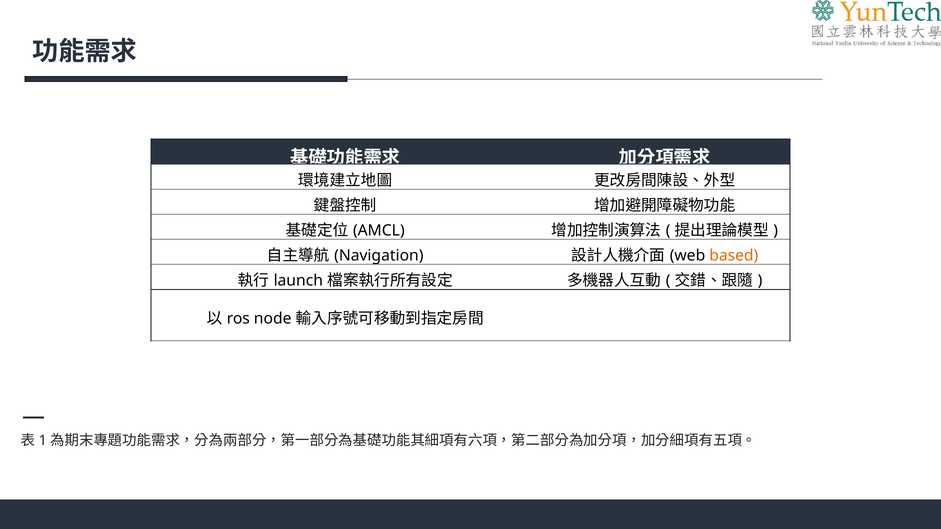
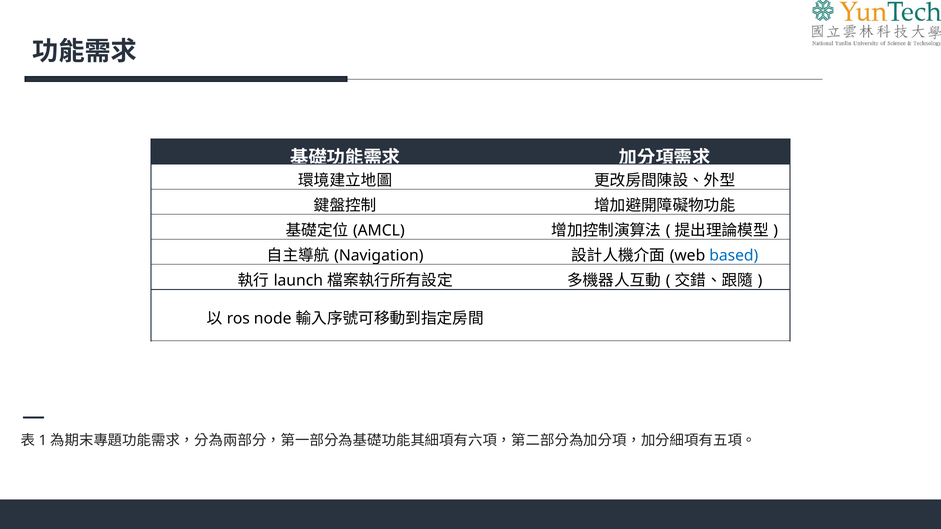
based colour: orange -> blue
